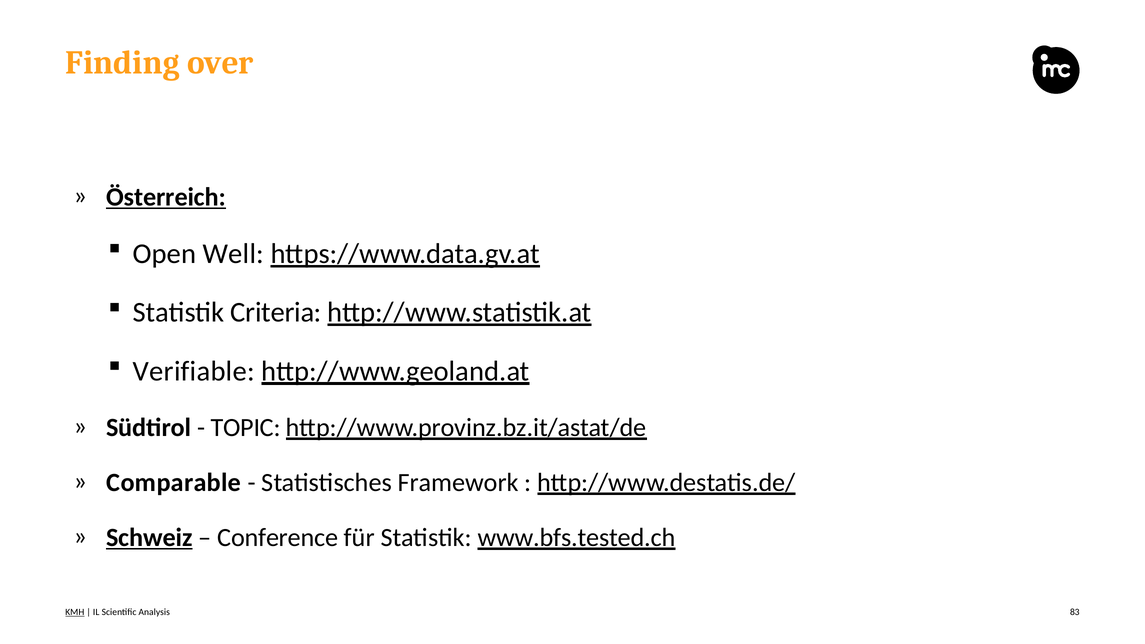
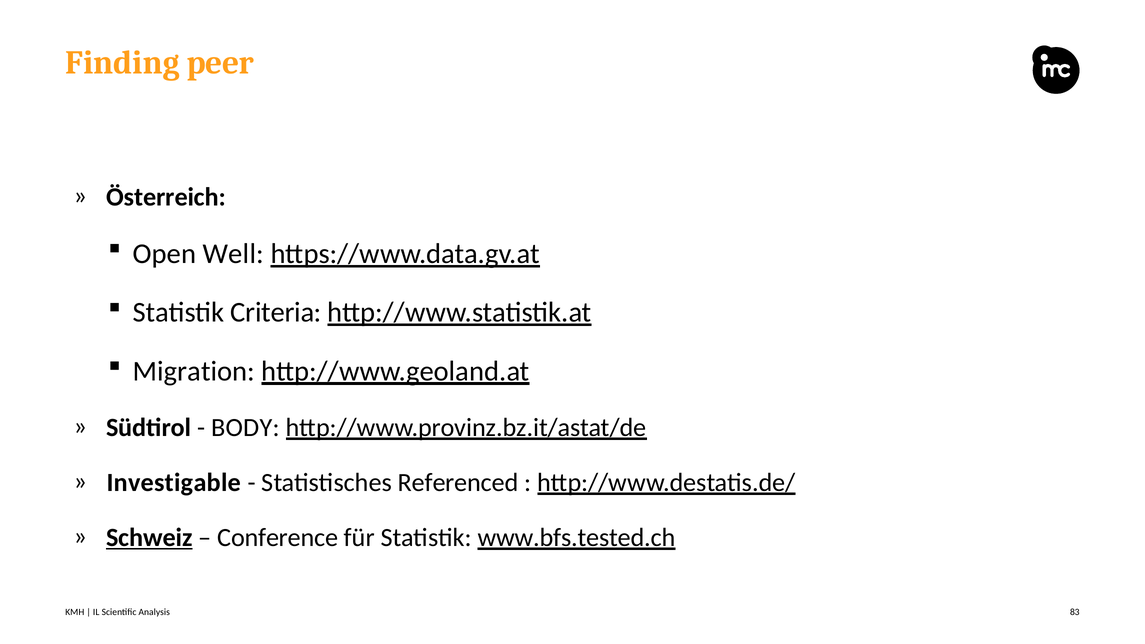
over: over -> peer
Österreich underline: present -> none
Verifiable: Verifiable -> Migration
TOPIC: TOPIC -> BODY
Comparable: Comparable -> Investigable
Framework: Framework -> Referenced
KMH underline: present -> none
